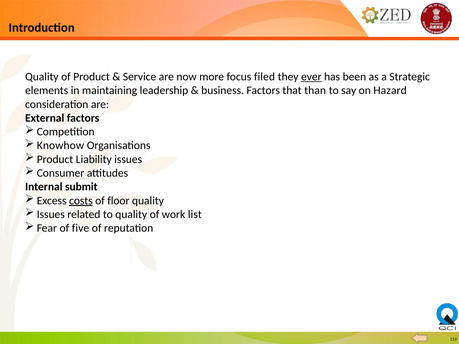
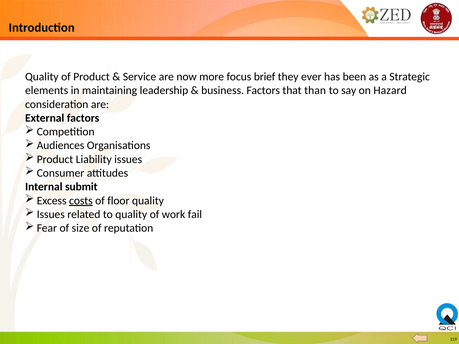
filed: filed -> brief
ever underline: present -> none
Knowhow: Knowhow -> Audiences
list: list -> fail
five: five -> size
